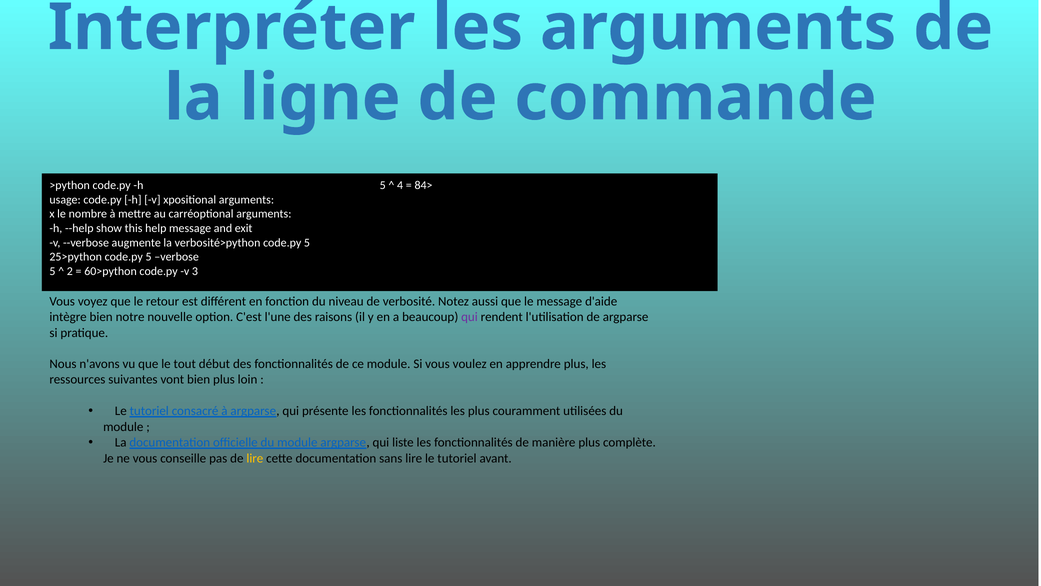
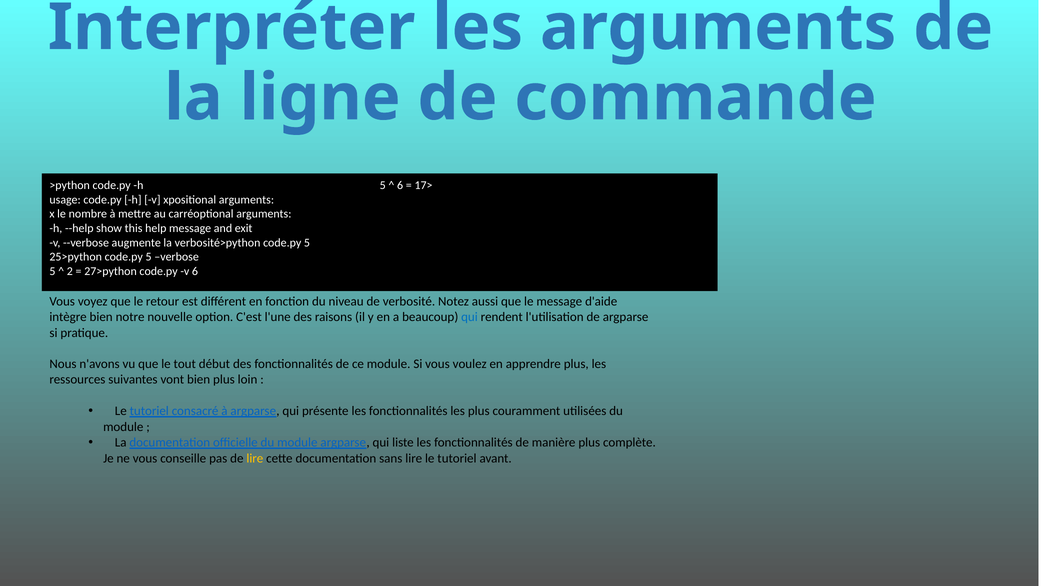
4 at (400, 185): 4 -> 6
84>: 84> -> 17>
60>python: 60>python -> 27>python
v 3: 3 -> 6
qui at (469, 317) colour: purple -> blue
